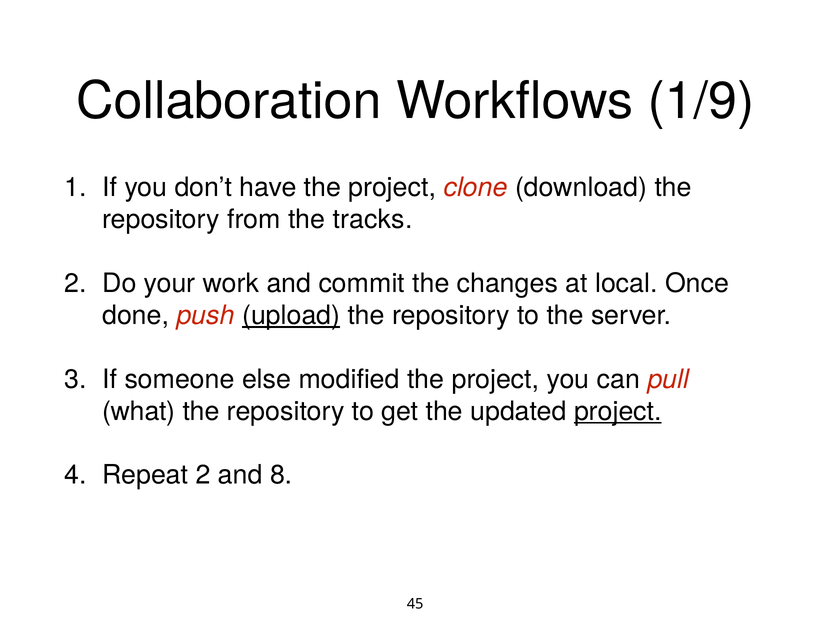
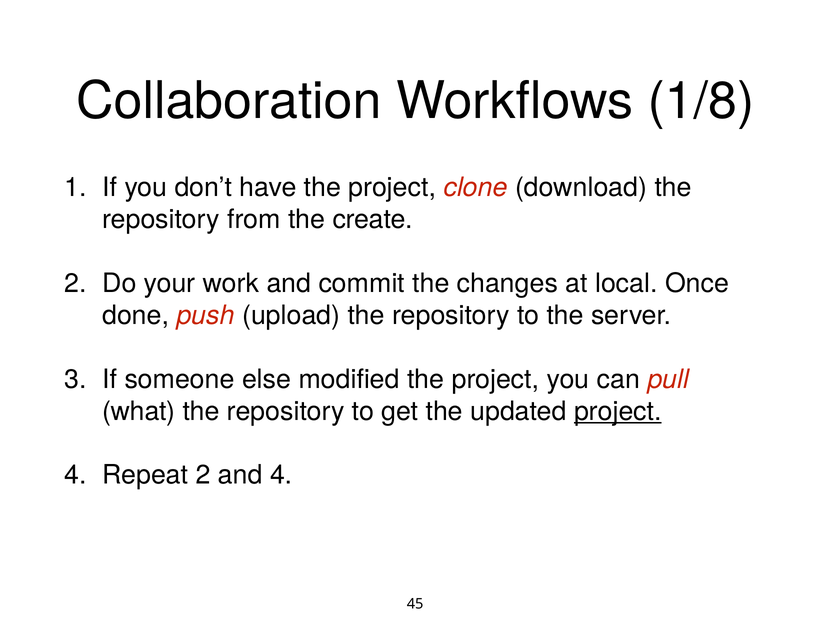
1/9: 1/9 -> 1/8
tracks: tracks -> create
upload underline: present -> none
and 8: 8 -> 4
